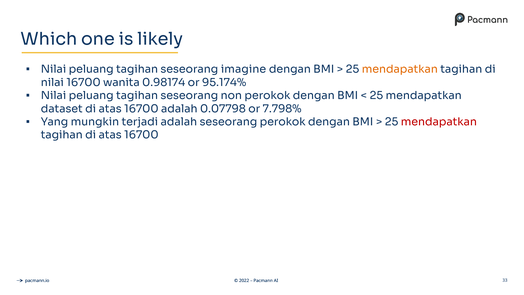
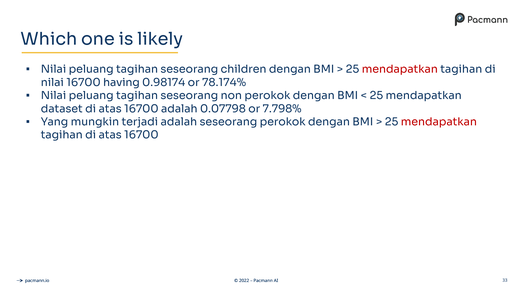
imagine: imagine -> children
mendapatkan at (400, 69) colour: orange -> red
wanita: wanita -> having
95.174%: 95.174% -> 78.174%
